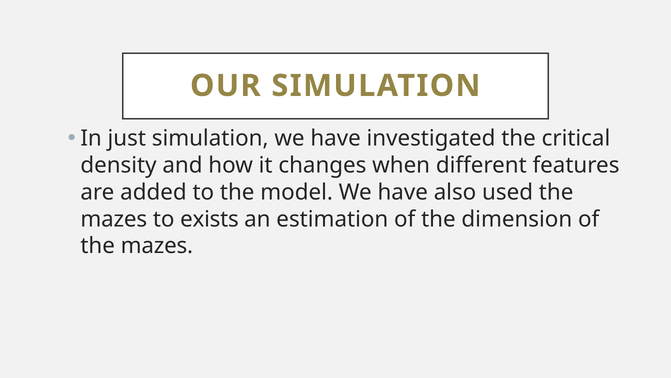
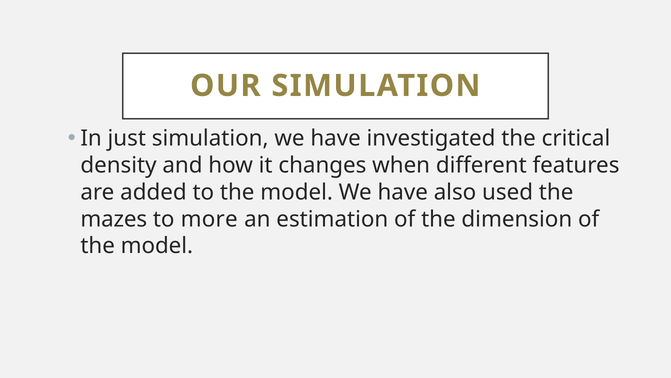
exists: exists -> more
mazes at (157, 246): mazes -> model
